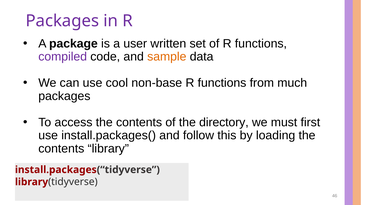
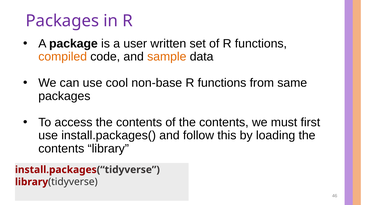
compiled colour: purple -> orange
much: much -> same
of the directory: directory -> contents
